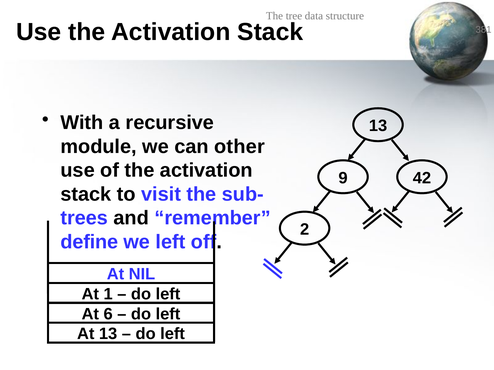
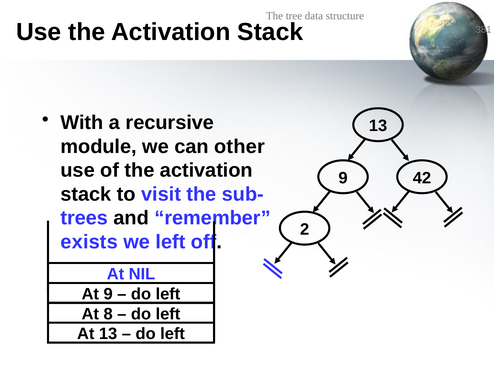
define: define -> exists
At 1: 1 -> 9
6: 6 -> 8
